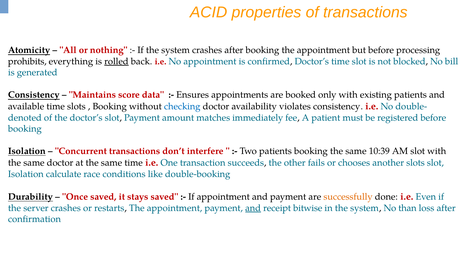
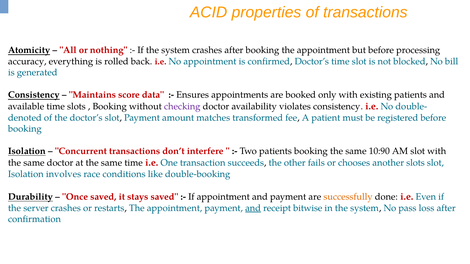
prohibits: prohibits -> accuracy
rolled underline: present -> none
checking colour: blue -> purple
immediately: immediately -> transformed
10:39: 10:39 -> 10:90
calculate: calculate -> involves
than: than -> pass
